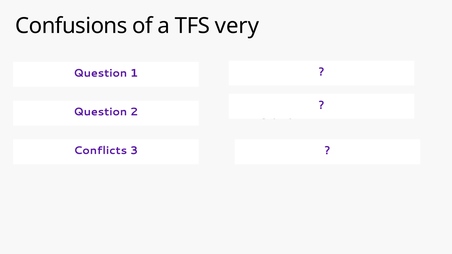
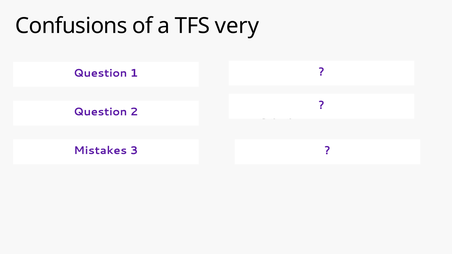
Conflicts: Conflicts -> Mistakes
